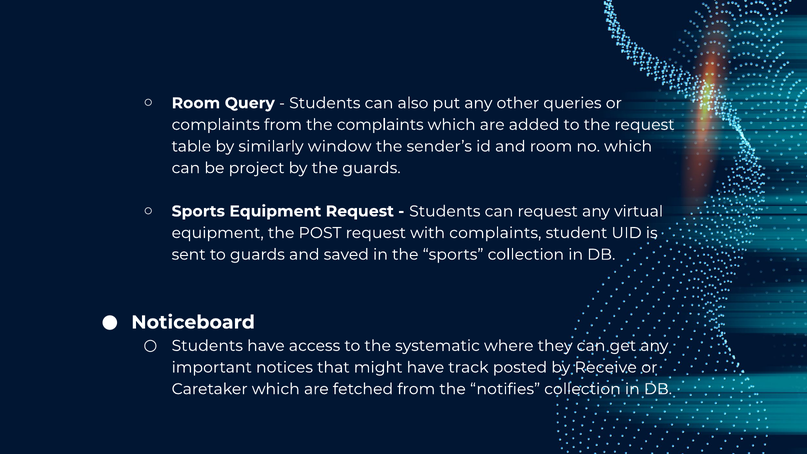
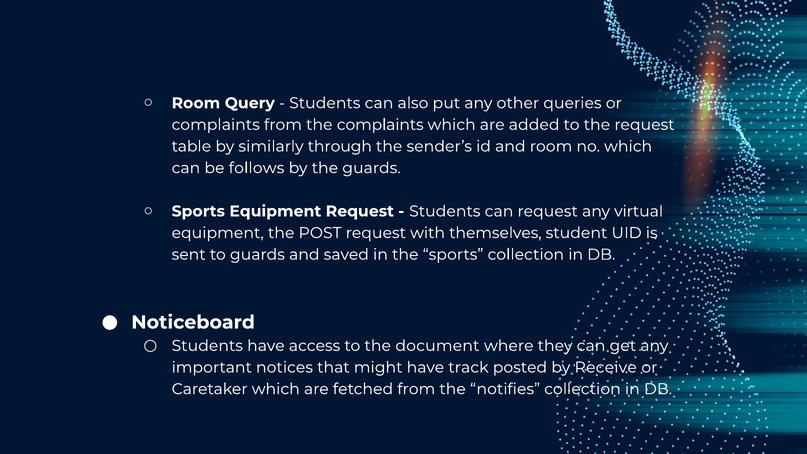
window: window -> through
project: project -> follows
with complaints: complaints -> themselves
systematic: systematic -> document
